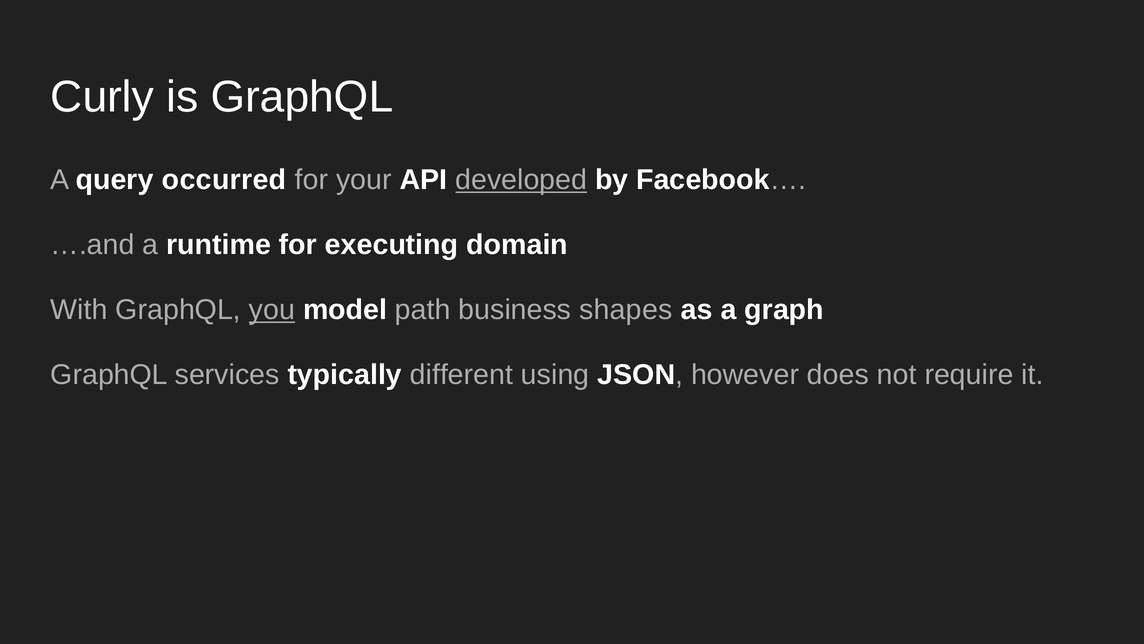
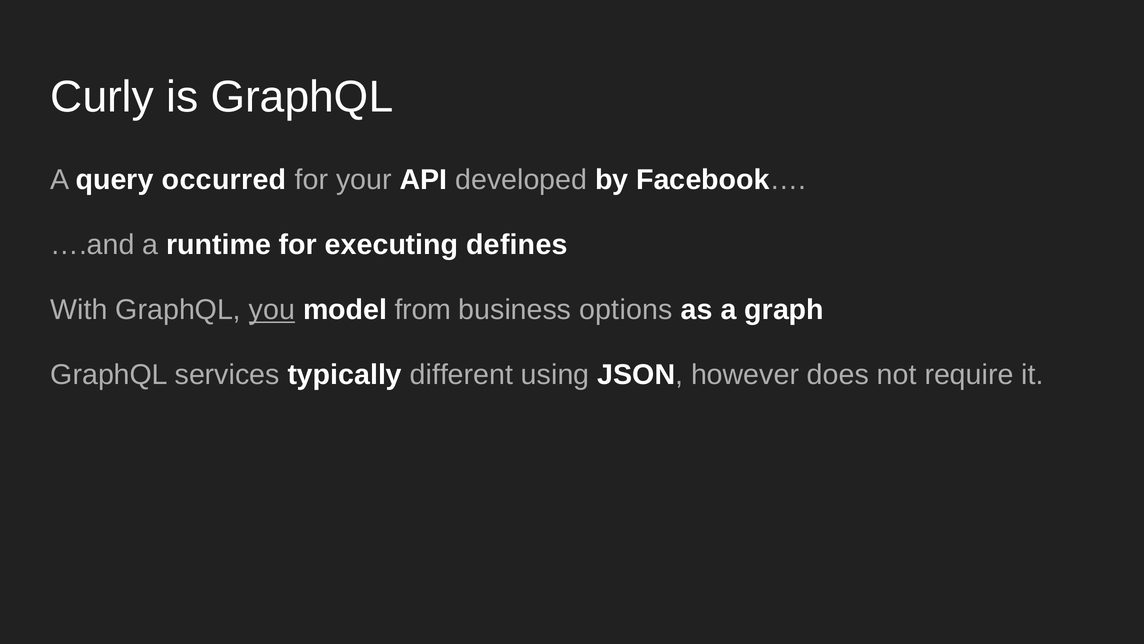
developed underline: present -> none
domain: domain -> defines
path: path -> from
shapes: shapes -> options
